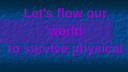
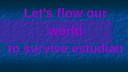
physical: physical -> estudian
